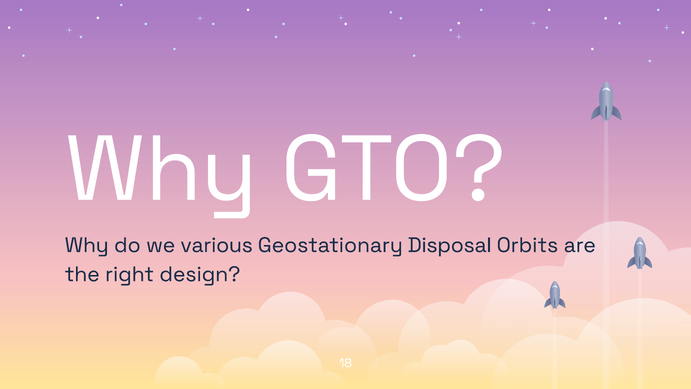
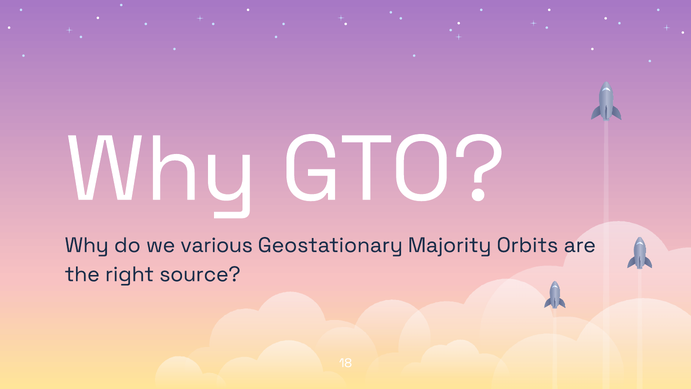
Disposal: Disposal -> Majority
design: design -> source
